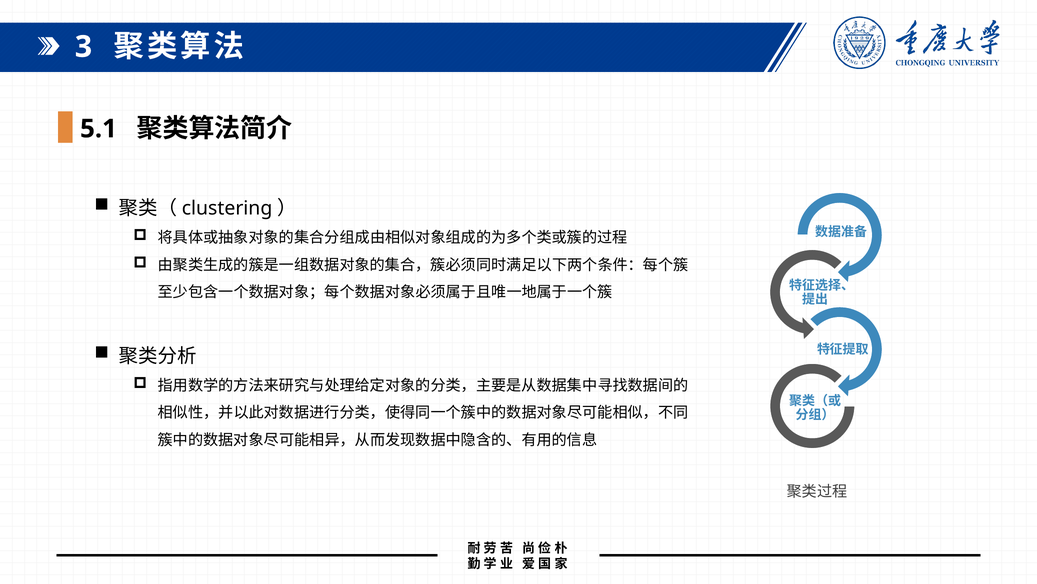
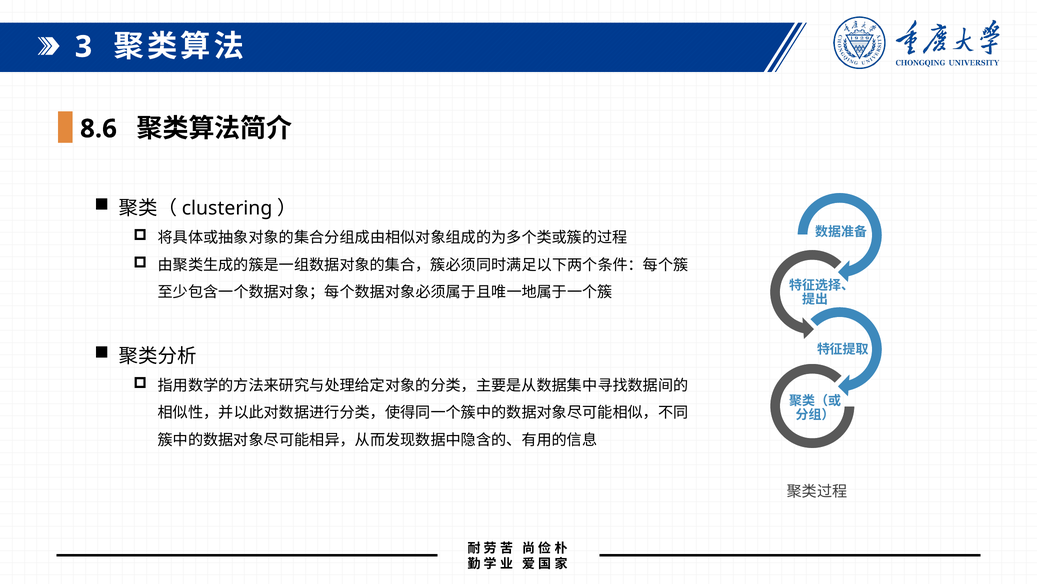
5.1: 5.1 -> 8.6
